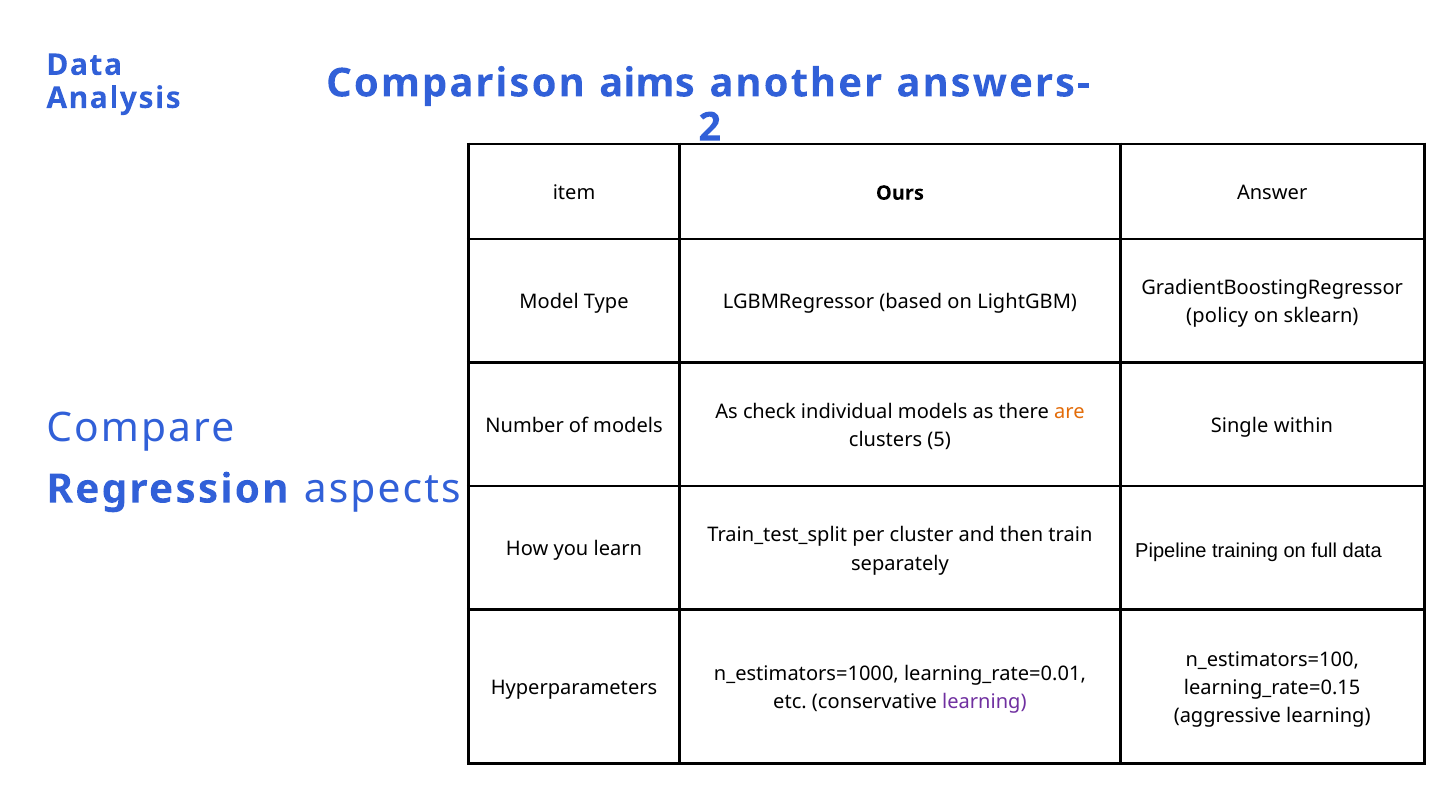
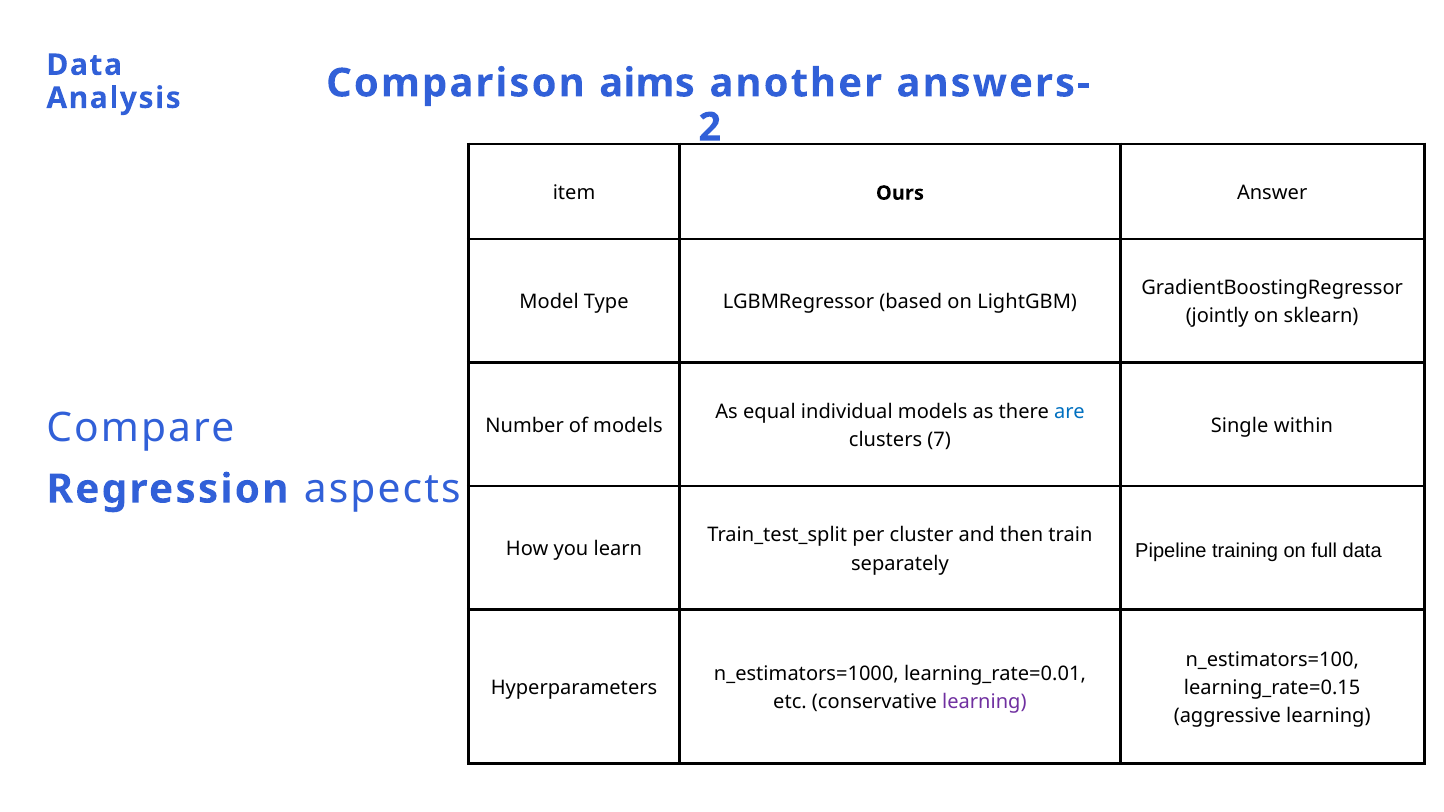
policy: policy -> jointly
check: check -> equal
are colour: orange -> blue
5: 5 -> 7
